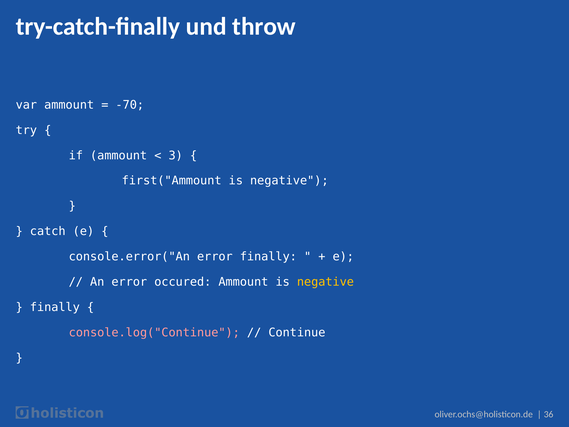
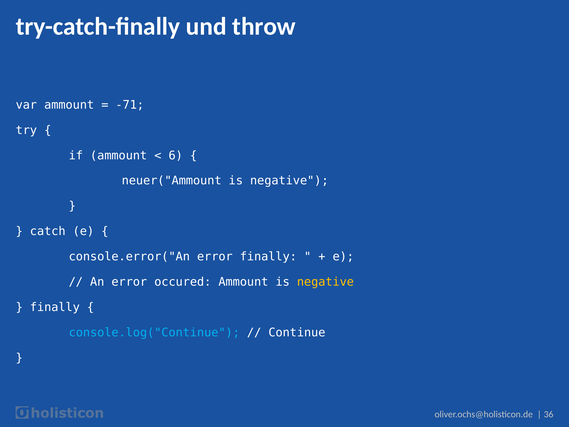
-70: -70 -> -71
3: 3 -> 6
first("Ammount: first("Ammount -> neuer("Ammount
console.log("Continue colour: pink -> light blue
